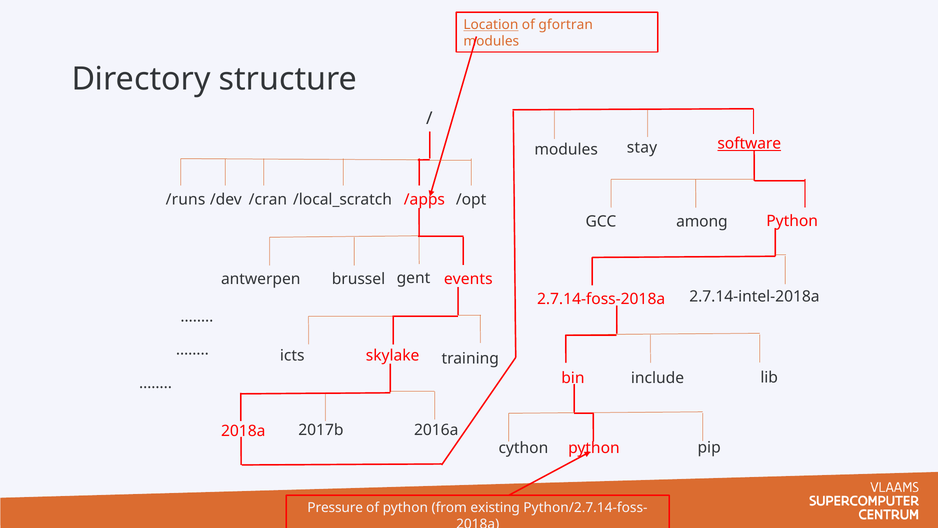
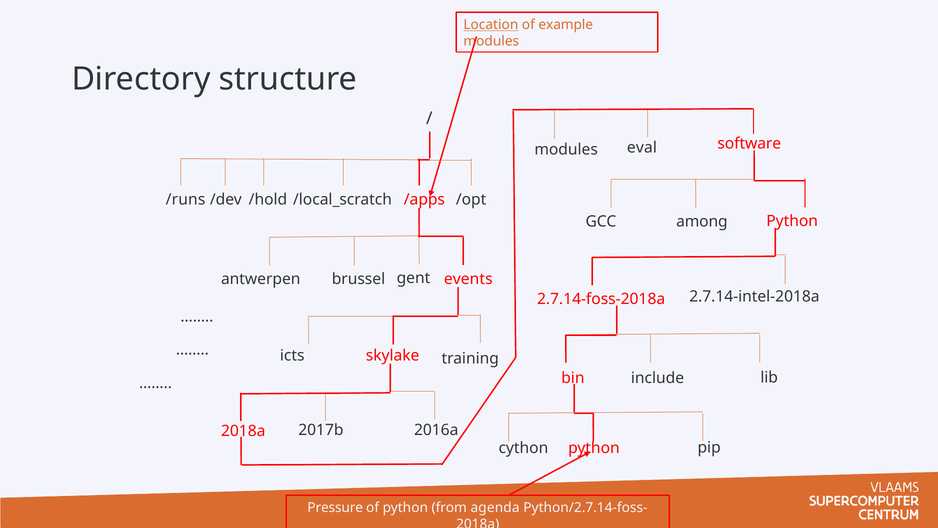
gfortran: gfortran -> example
software underline: present -> none
stay: stay -> eval
/cran: /cran -> /hold
existing: existing -> agenda
